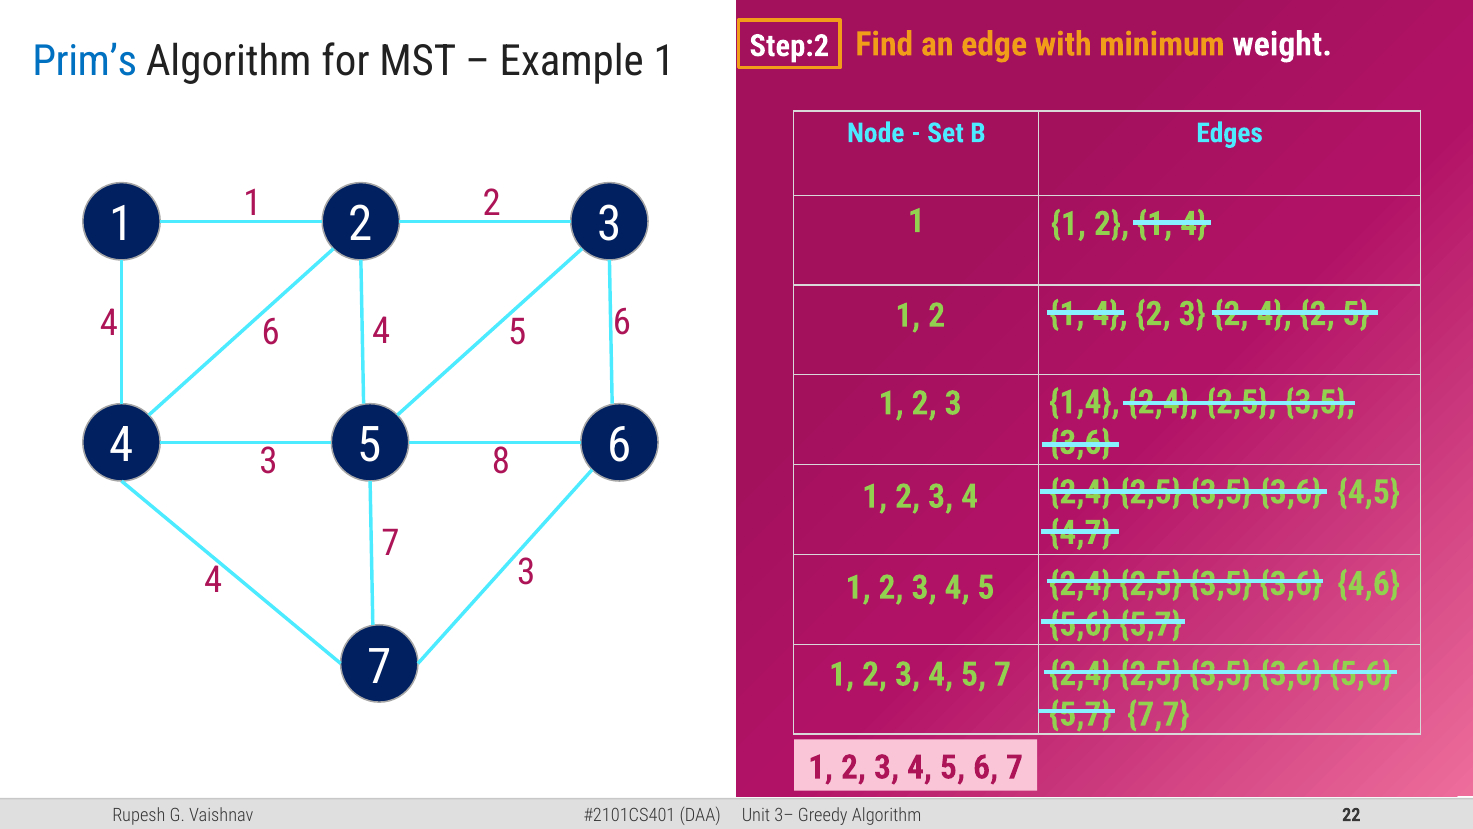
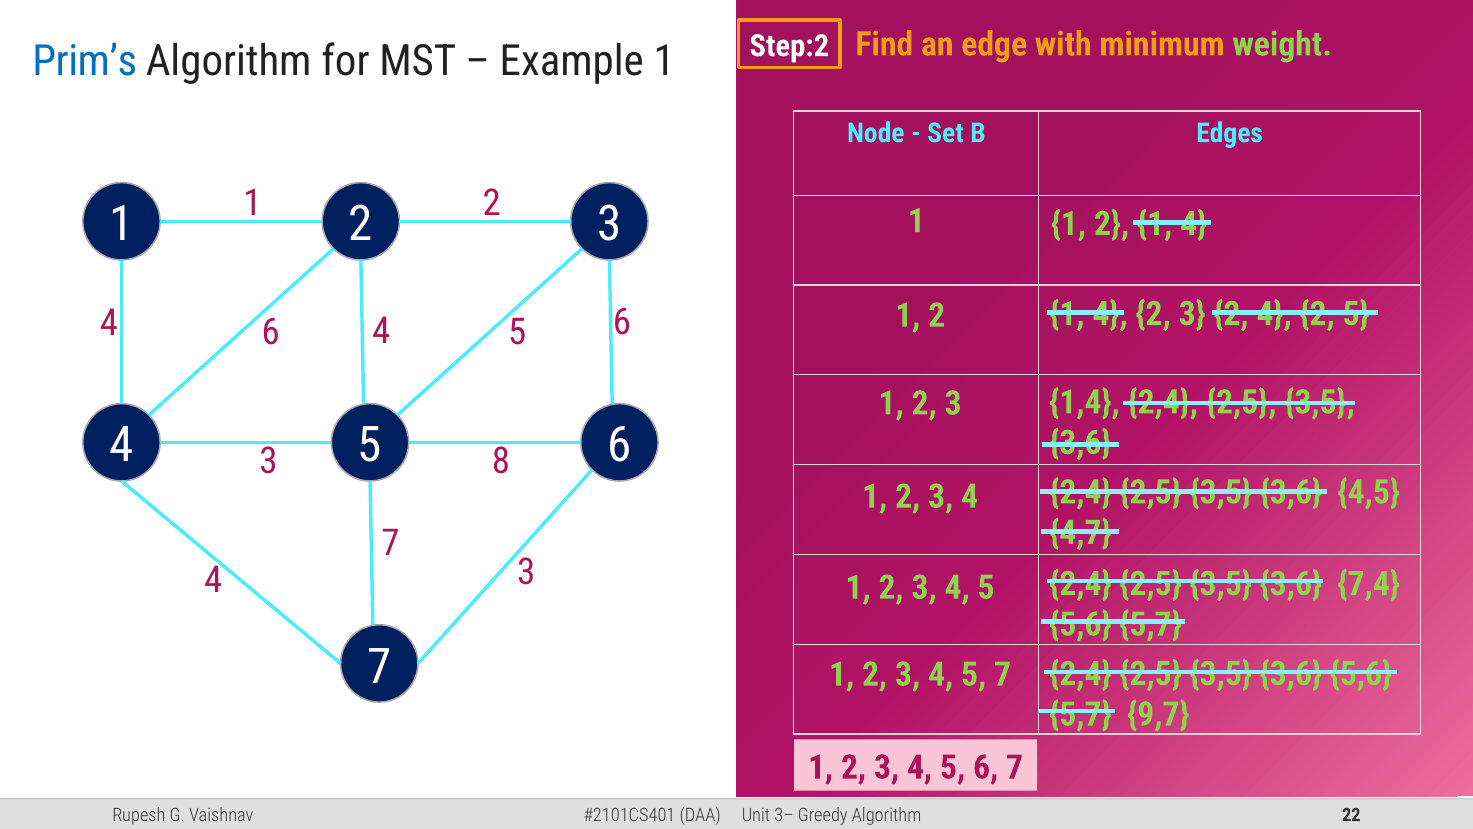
weight colour: white -> light green
4,6: 4,6 -> 7,4
7,7: 7,7 -> 9,7
